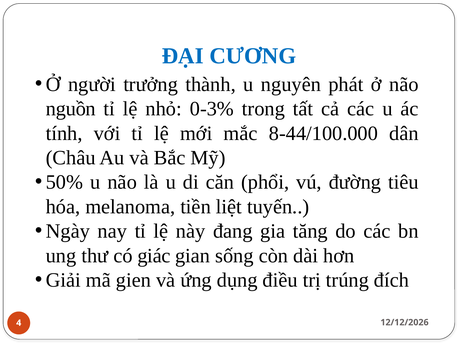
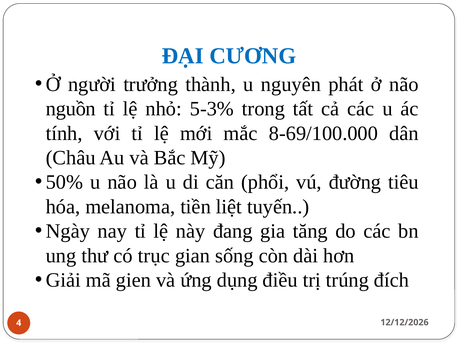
0-3%: 0-3% -> 5-3%
8-44/100.000: 8-44/100.000 -> 8-69/100.000
giác: giác -> trục
